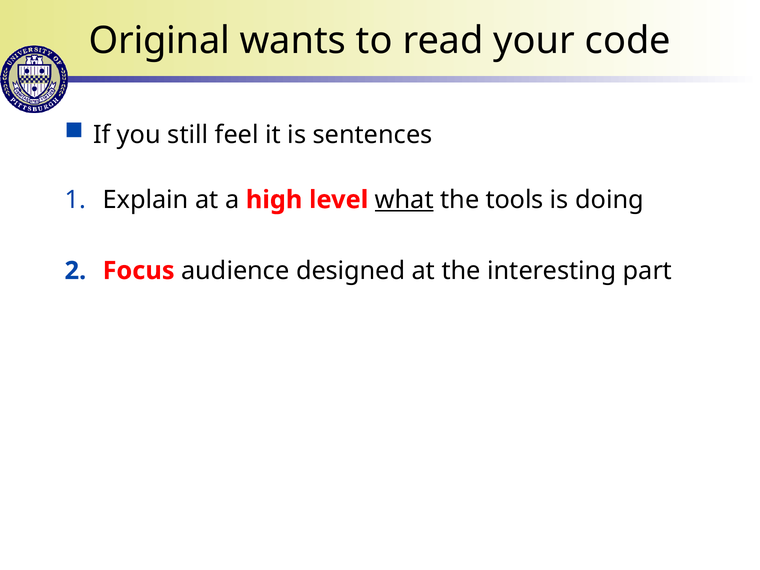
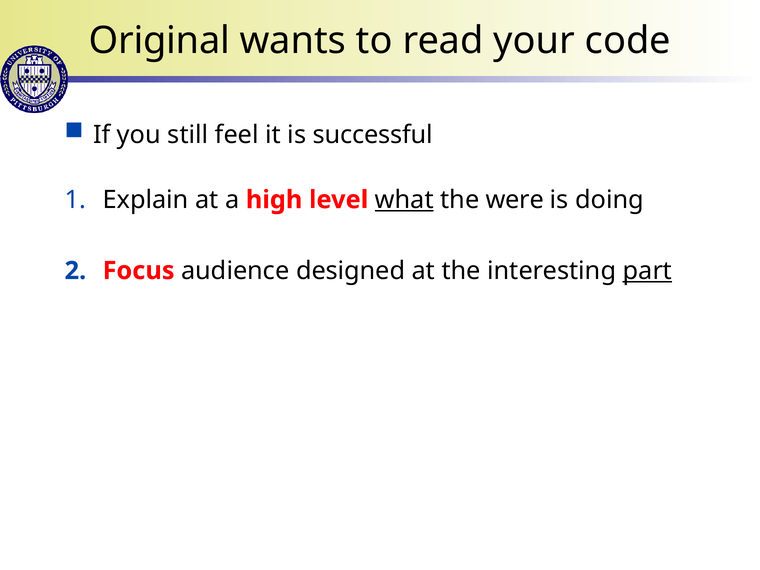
sentences: sentences -> successful
tools: tools -> were
part underline: none -> present
